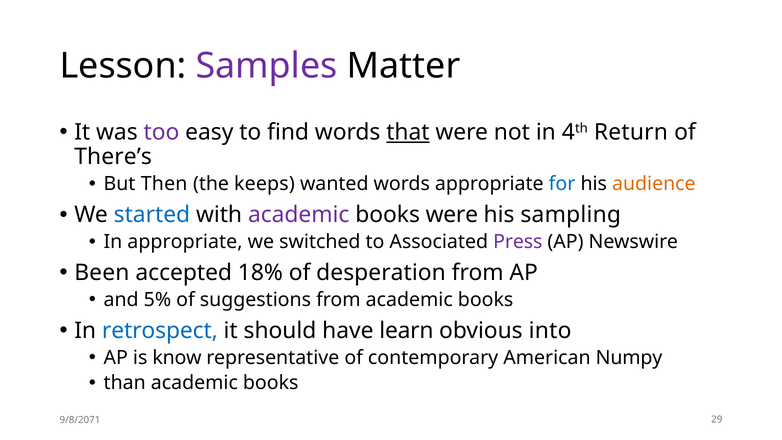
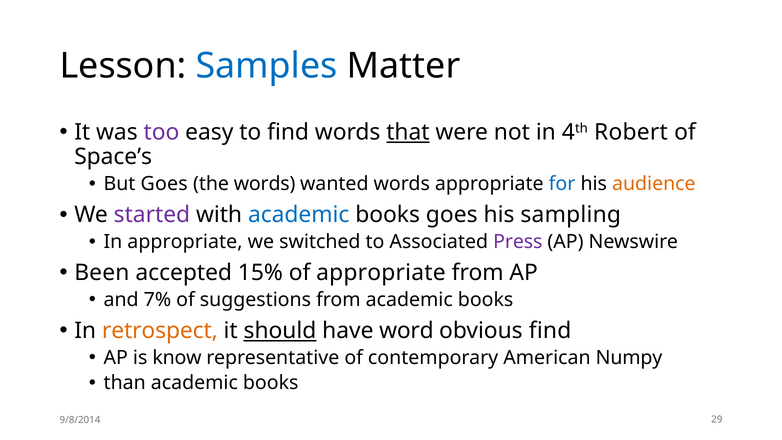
Samples colour: purple -> blue
Return: Return -> Robert
There’s: There’s -> Space’s
But Then: Then -> Goes
the keeps: keeps -> words
started colour: blue -> purple
academic at (299, 215) colour: purple -> blue
books were: were -> goes
18%: 18% -> 15%
of desperation: desperation -> appropriate
5%: 5% -> 7%
retrospect colour: blue -> orange
should underline: none -> present
learn: learn -> word
obvious into: into -> find
9/8/2071: 9/8/2071 -> 9/8/2014
